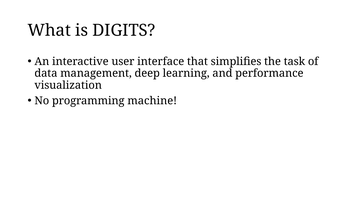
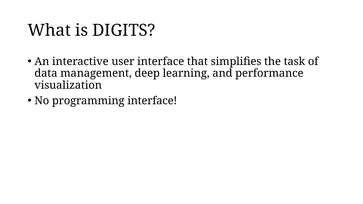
programming machine: machine -> interface
